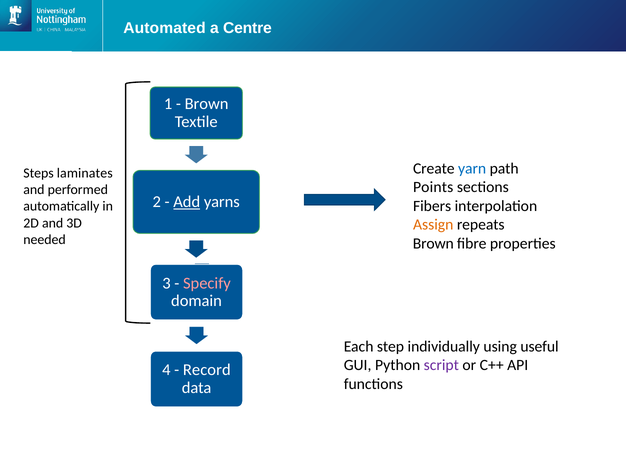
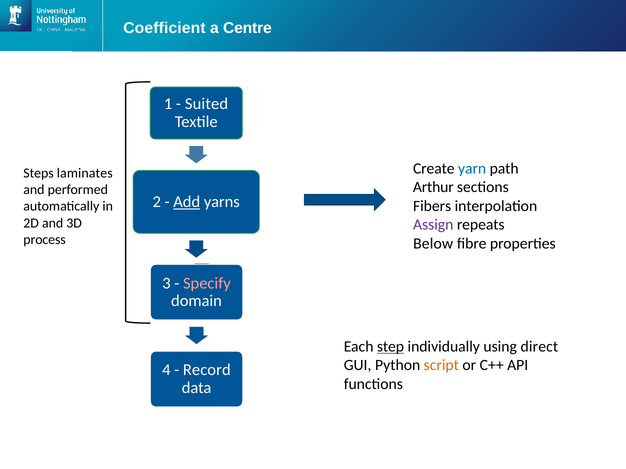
Automated: Automated -> Coefficient
Brown at (207, 104): Brown -> Suited
Points: Points -> Arthur
Assign colour: orange -> purple
needed: needed -> process
Brown at (433, 244): Brown -> Below
step underline: none -> present
useful: useful -> direct
script colour: purple -> orange
